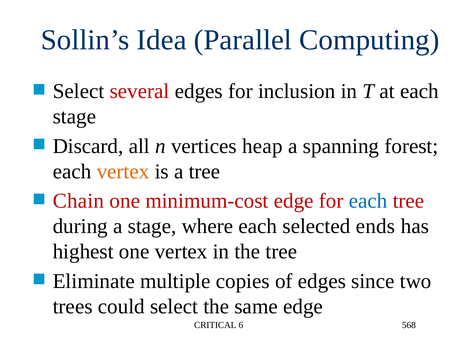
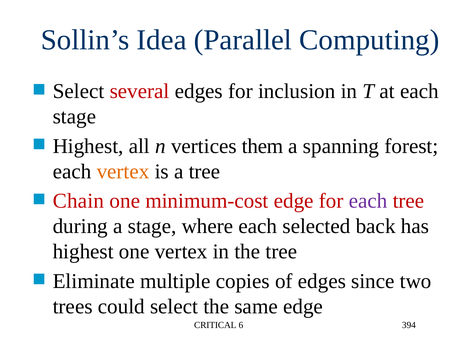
Discard at (88, 146): Discard -> Highest
heap: heap -> them
each at (368, 201) colour: blue -> purple
ends: ends -> back
568: 568 -> 394
